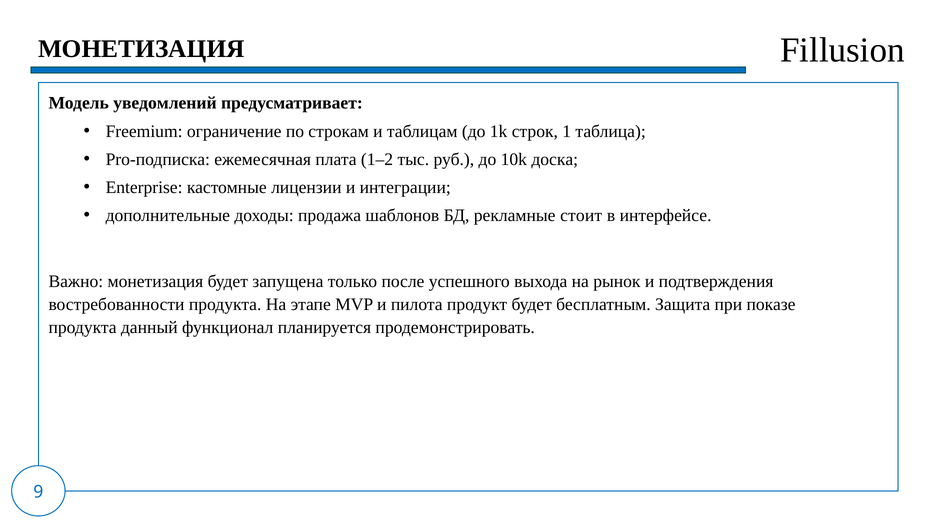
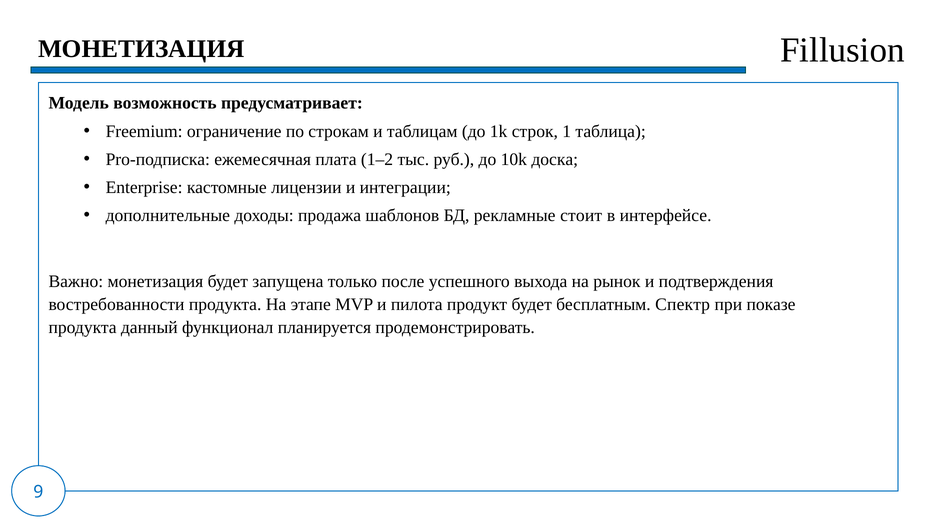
уведомлений: уведомлений -> возможность
Защита: Защита -> Спектр
